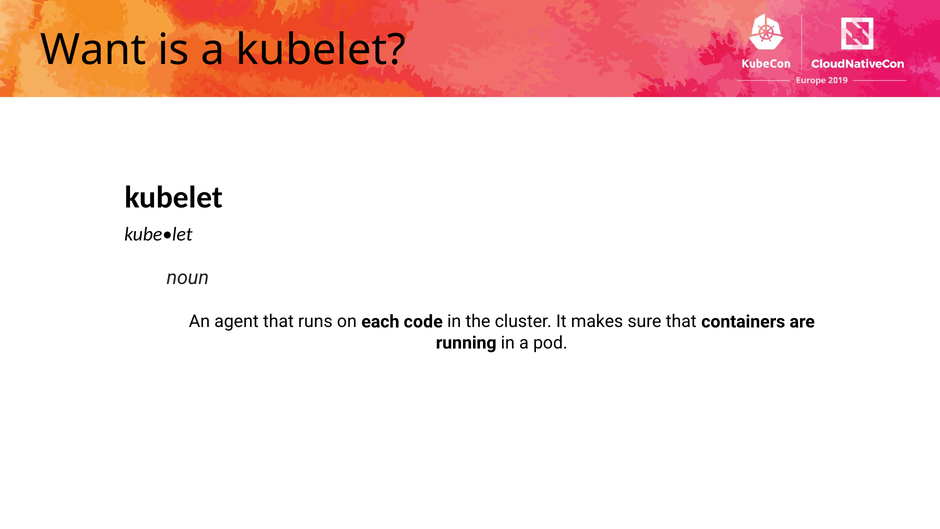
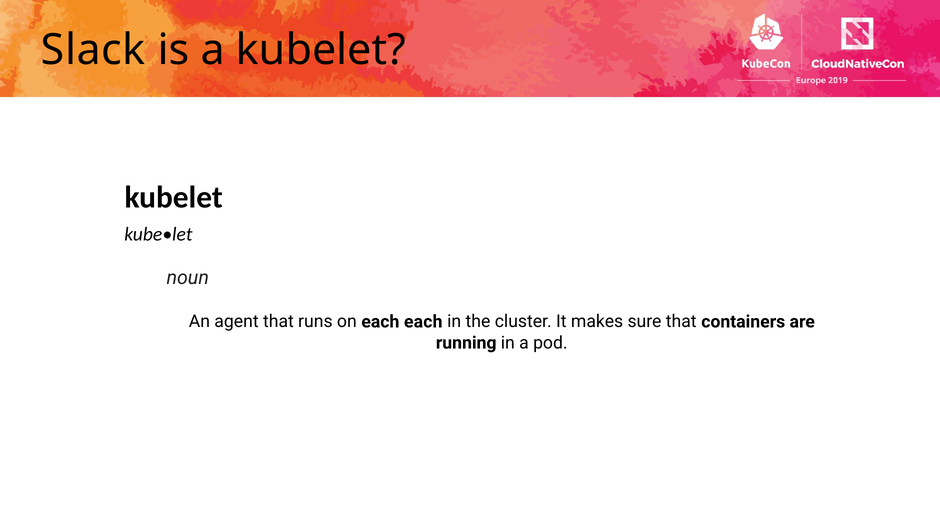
Want: Want -> Slack
each code: code -> each
